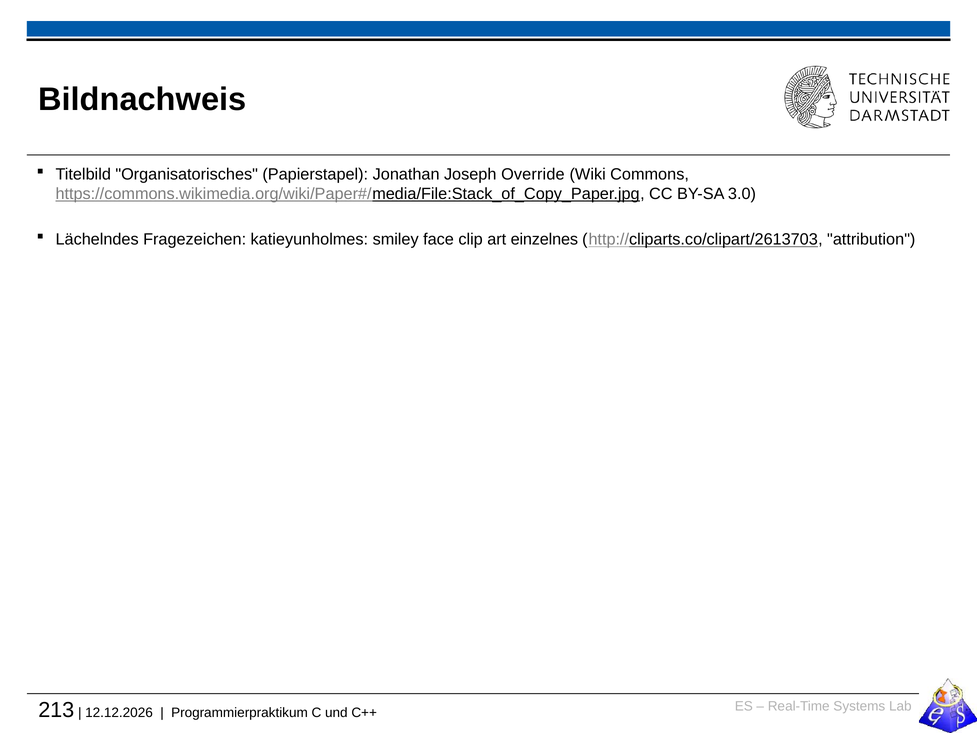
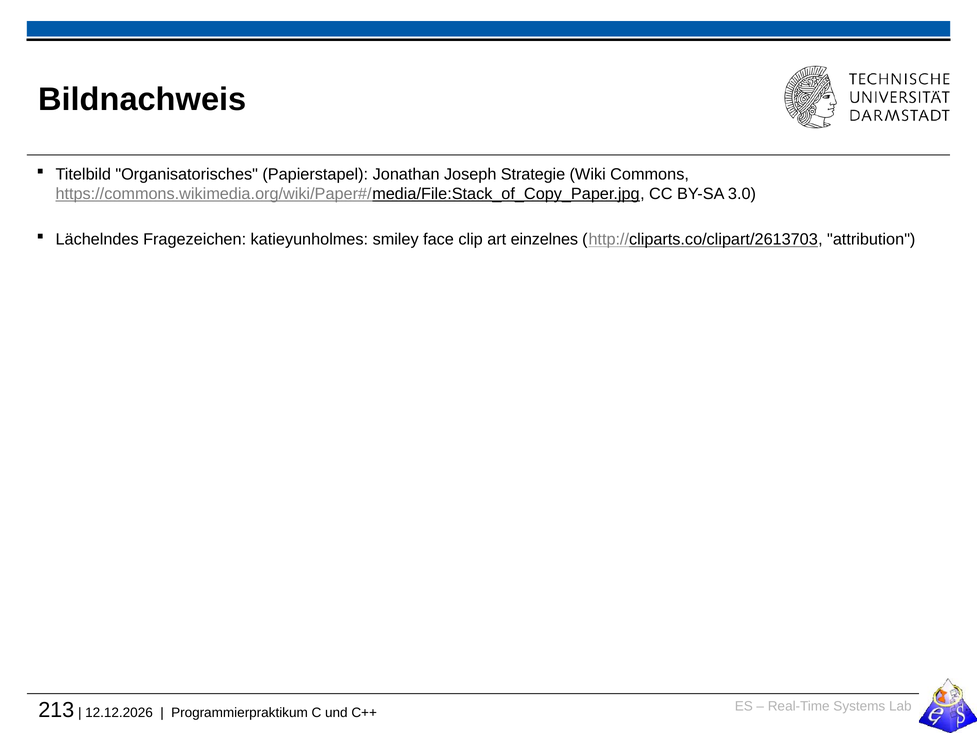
Override: Override -> Strategie
